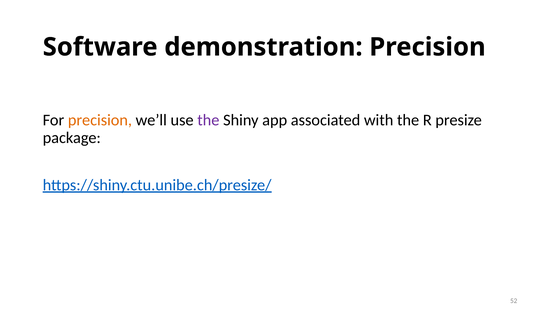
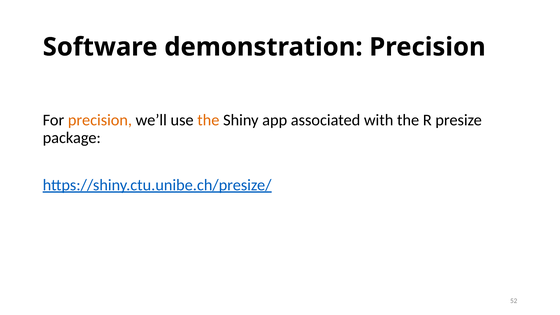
the at (208, 120) colour: purple -> orange
